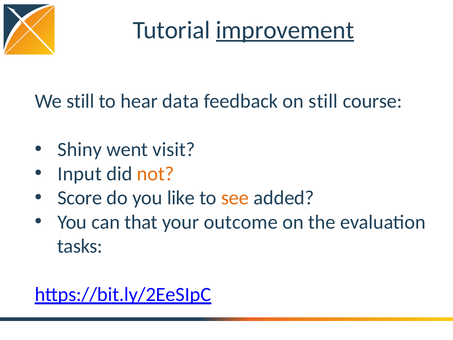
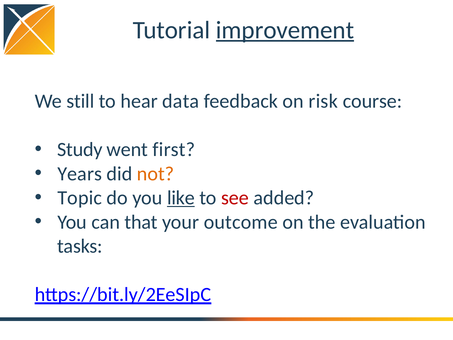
on still: still -> risk
Shiny: Shiny -> Study
visit: visit -> first
Input: Input -> Years
Score: Score -> Topic
like underline: none -> present
see colour: orange -> red
